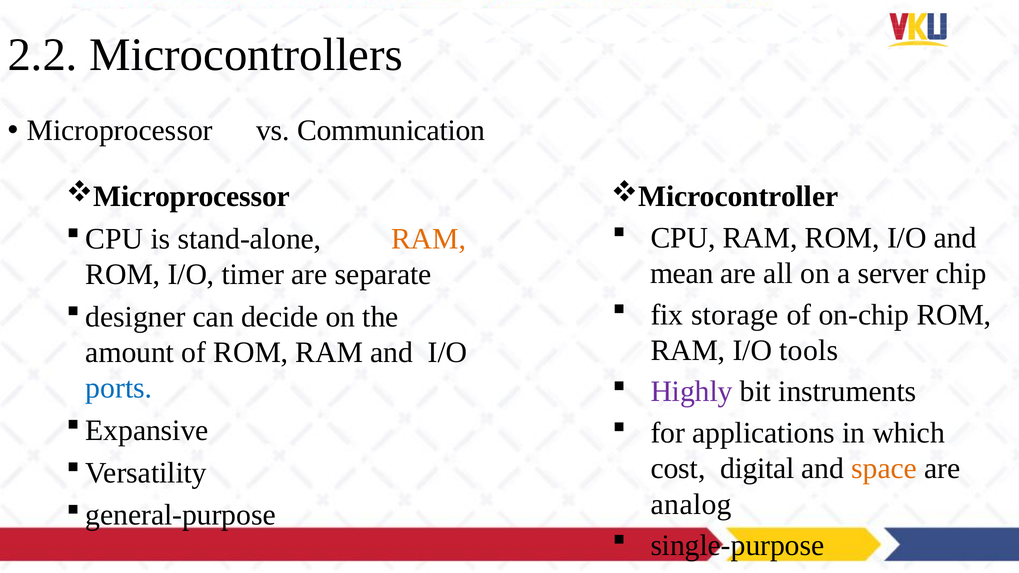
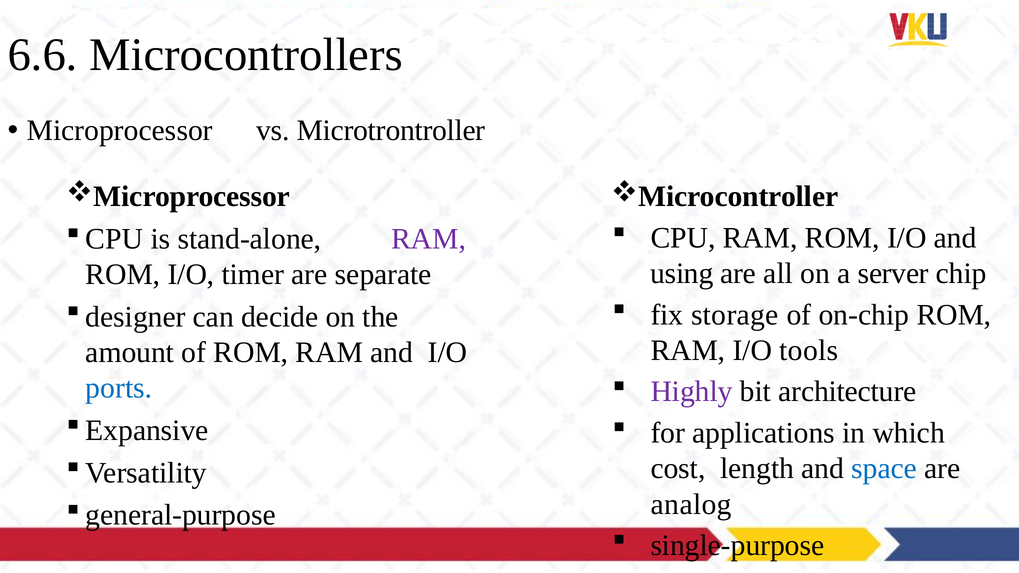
2.2: 2.2 -> 6.6
Communication: Communication -> Microtrontroller
RAM at (429, 239) colour: orange -> purple
mean: mean -> using
instruments: instruments -> architecture
digital: digital -> length
space colour: orange -> blue
